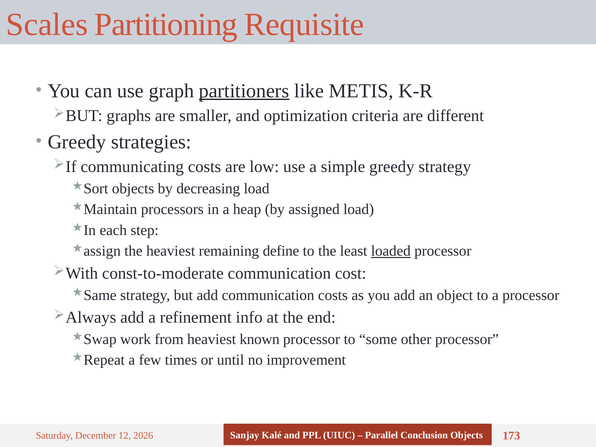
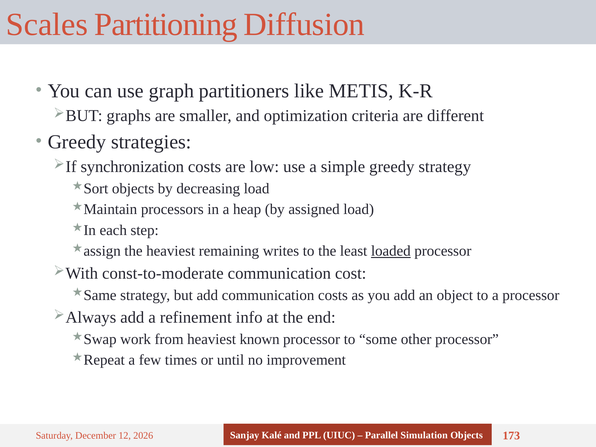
Requisite: Requisite -> Diffusion
partitioners underline: present -> none
communicating: communicating -> synchronization
define: define -> writes
Conclusion: Conclusion -> Simulation
